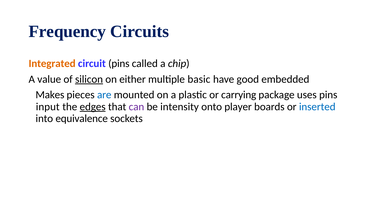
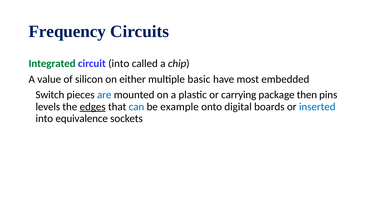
Integrated colour: orange -> green
circuit pins: pins -> into
silicon underline: present -> none
good: good -> most
Makes: Makes -> Switch
uses: uses -> then
input: input -> levels
can colour: purple -> blue
intensity: intensity -> example
player: player -> digital
